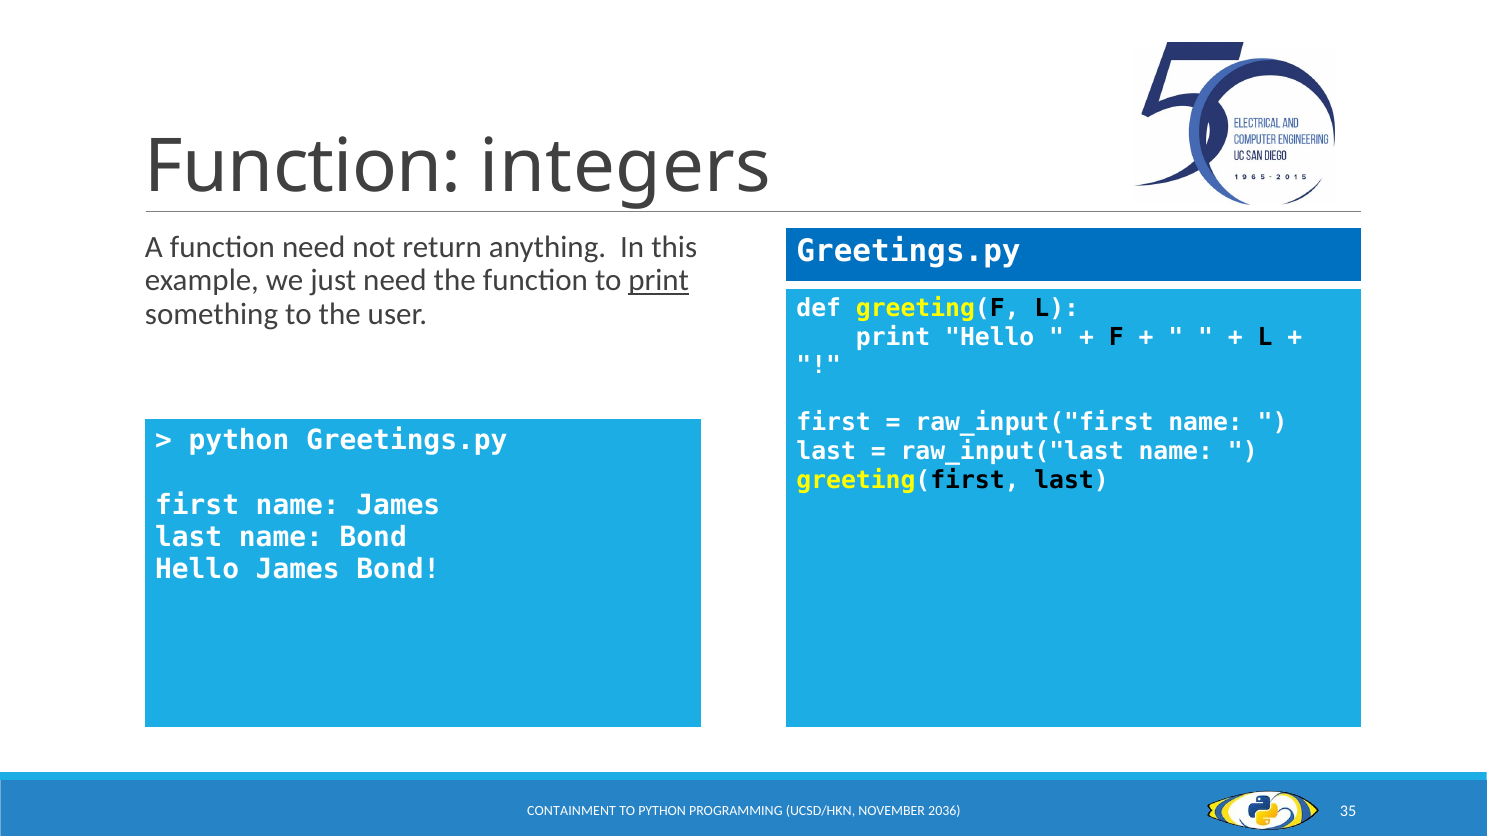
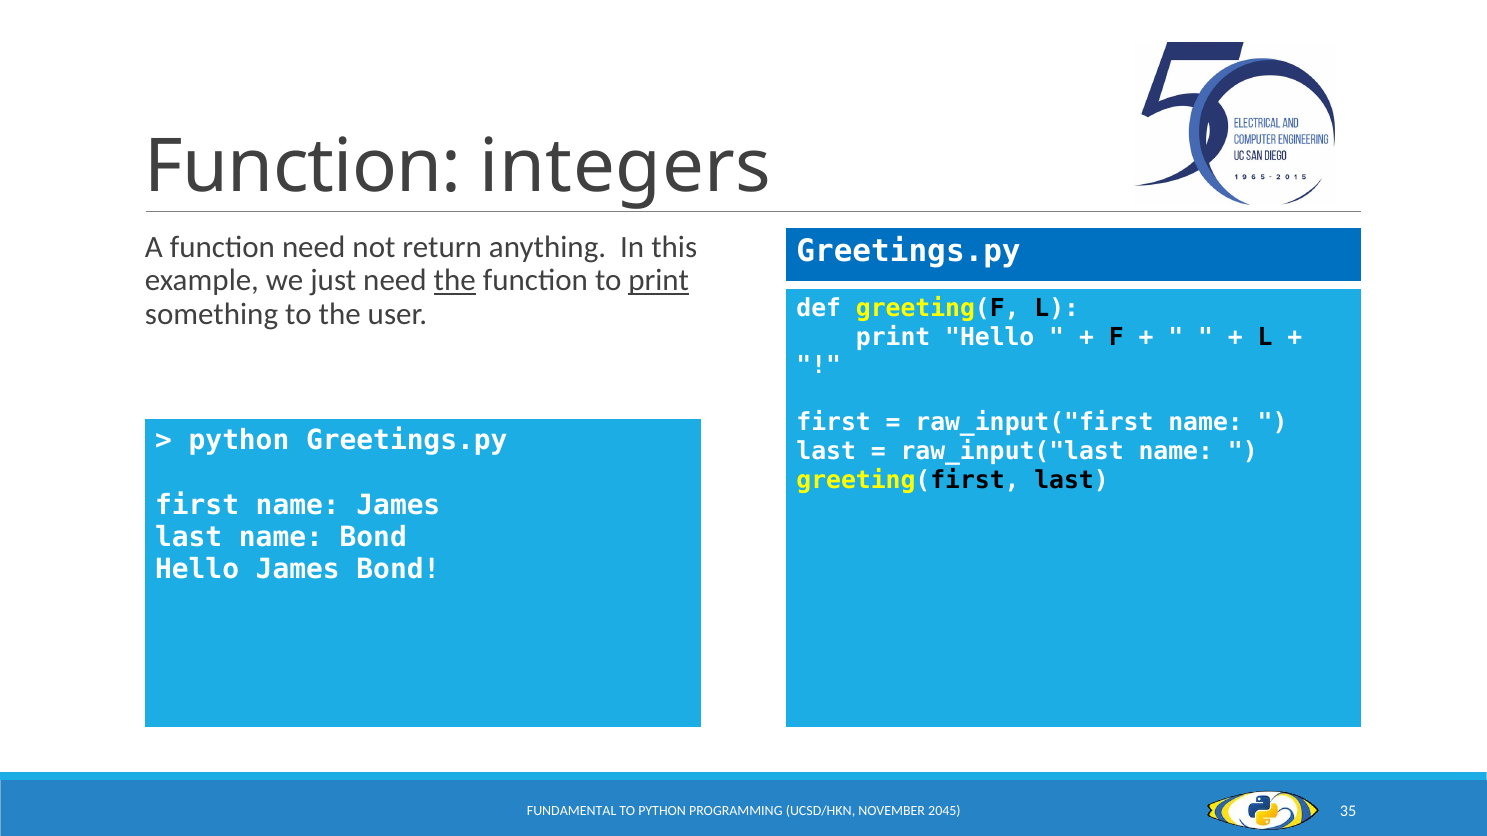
the at (455, 281) underline: none -> present
CONTAINMENT: CONTAINMENT -> FUNDAMENTAL
2036: 2036 -> 2045
